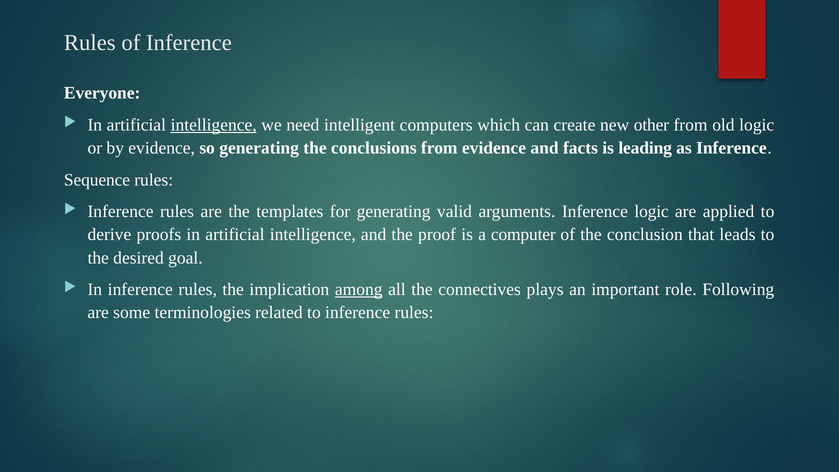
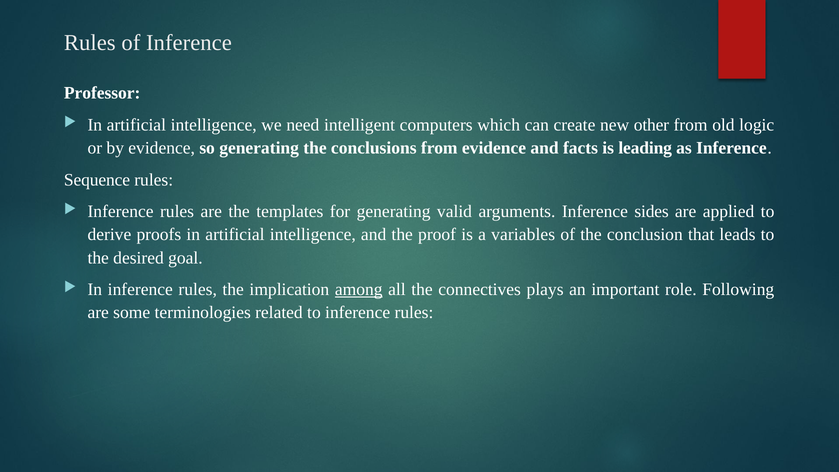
Everyone: Everyone -> Professor
intelligence at (214, 125) underline: present -> none
Inference logic: logic -> sides
computer: computer -> variables
